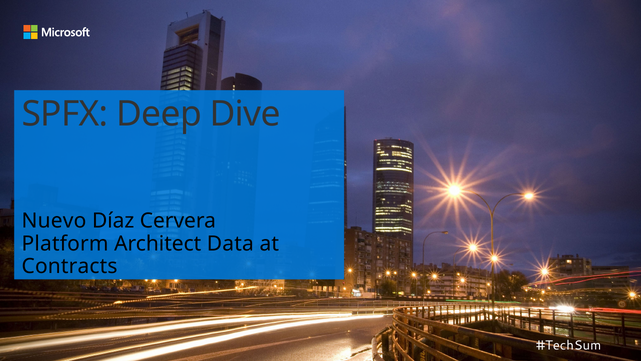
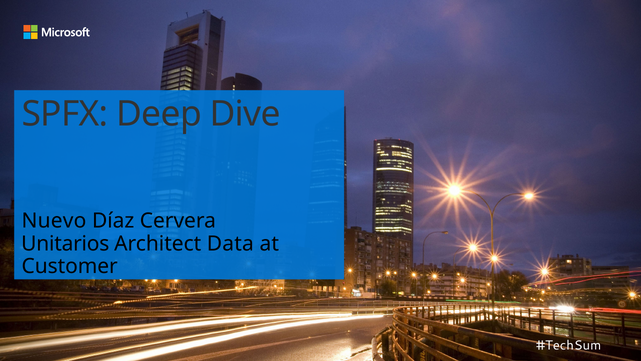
Platform: Platform -> Unitarios
Contracts: Contracts -> Customer
